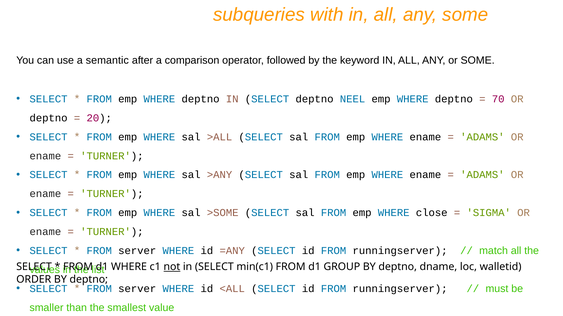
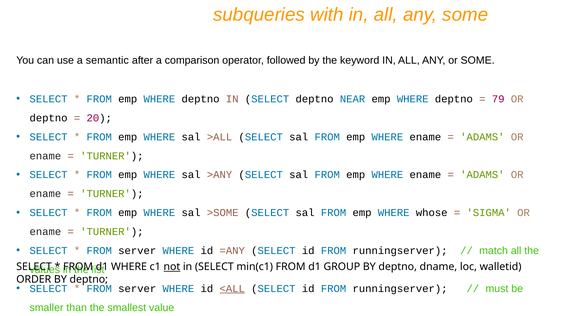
NEEL: NEEL -> NEAR
70: 70 -> 79
close: close -> whose
<ALL underline: none -> present
